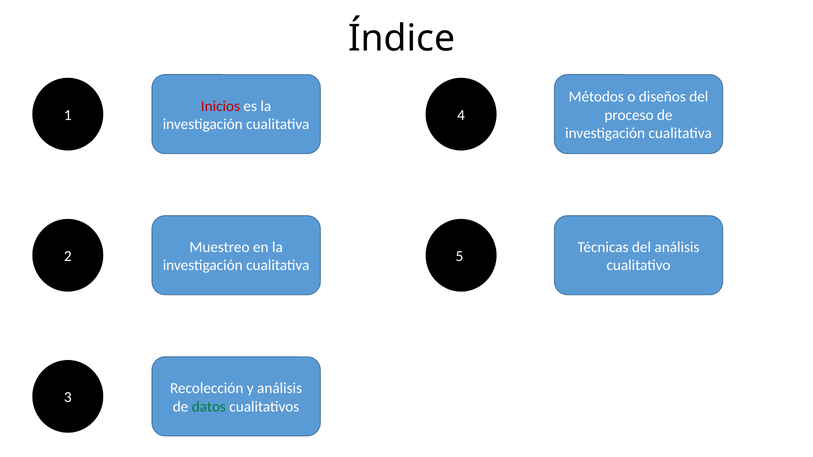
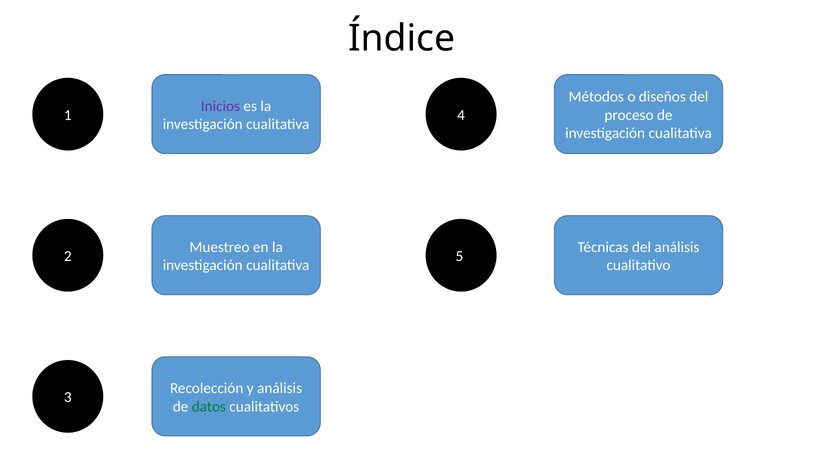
Inicios colour: red -> purple
